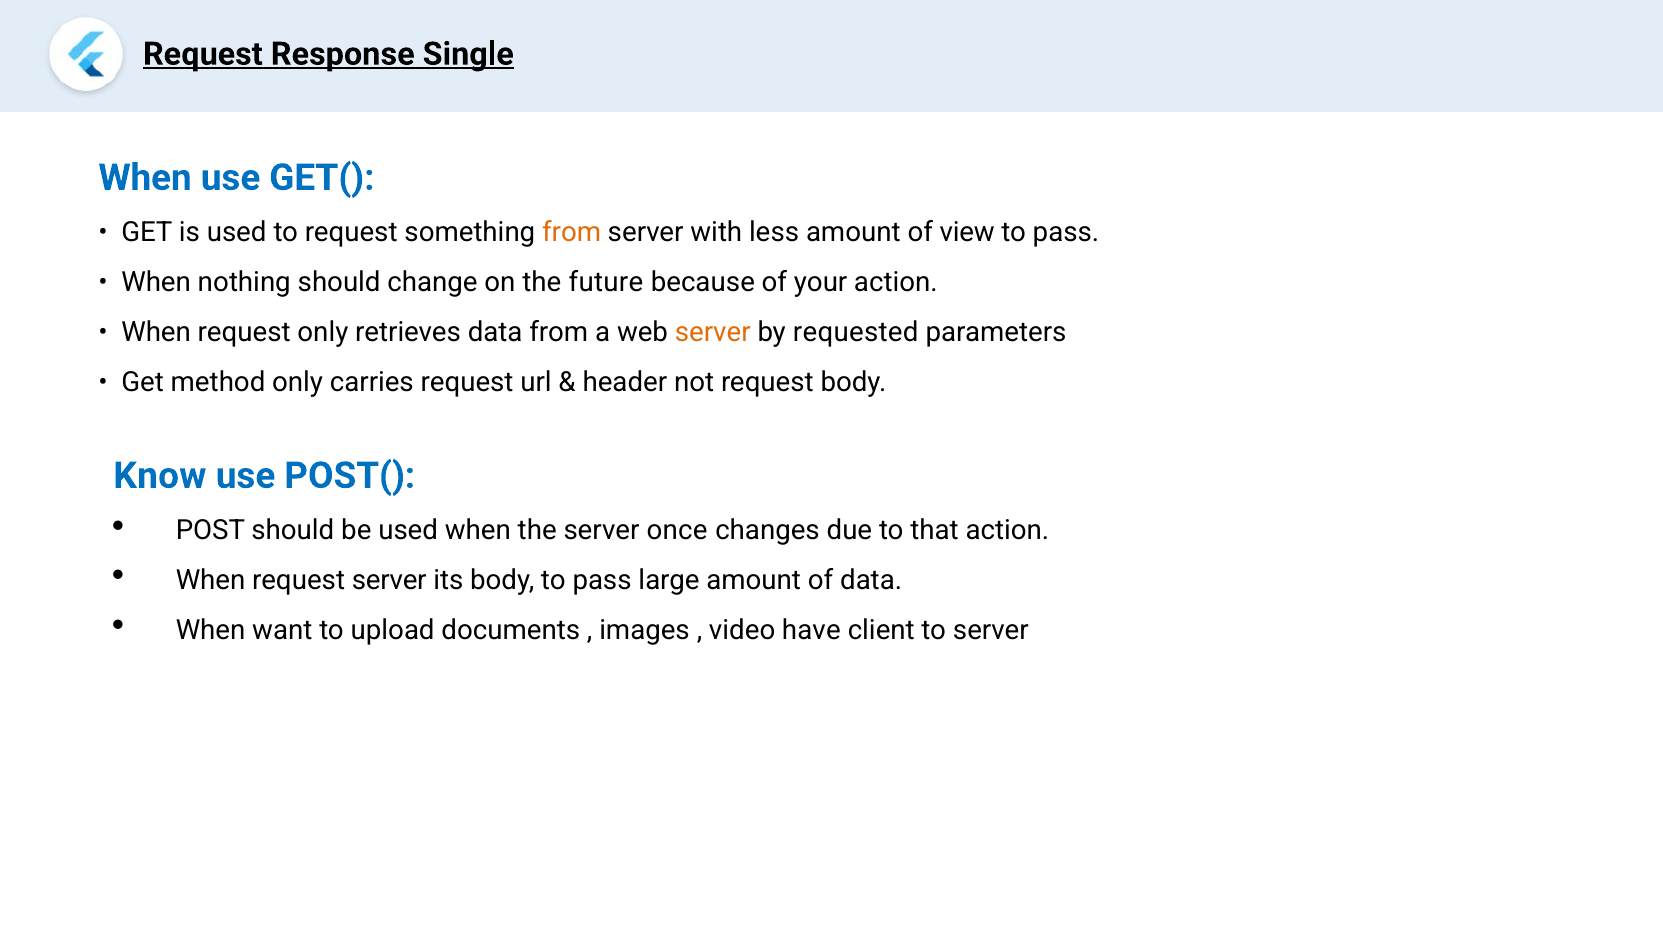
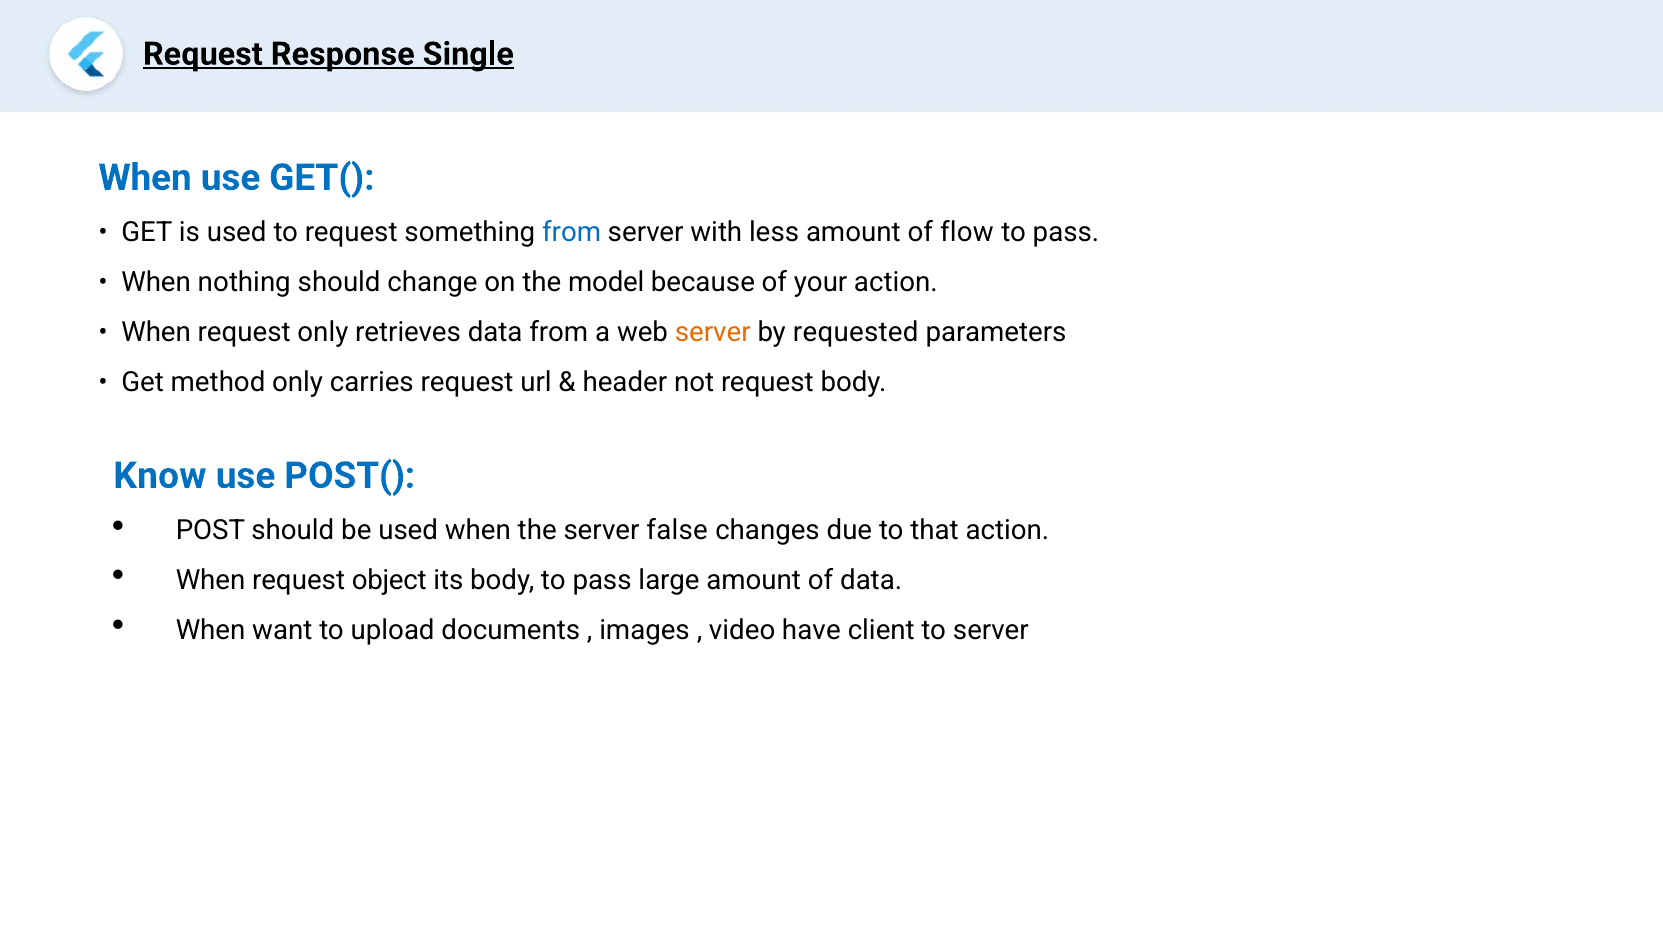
from at (572, 233) colour: orange -> blue
view: view -> flow
future: future -> model
once: once -> false
request server: server -> object
